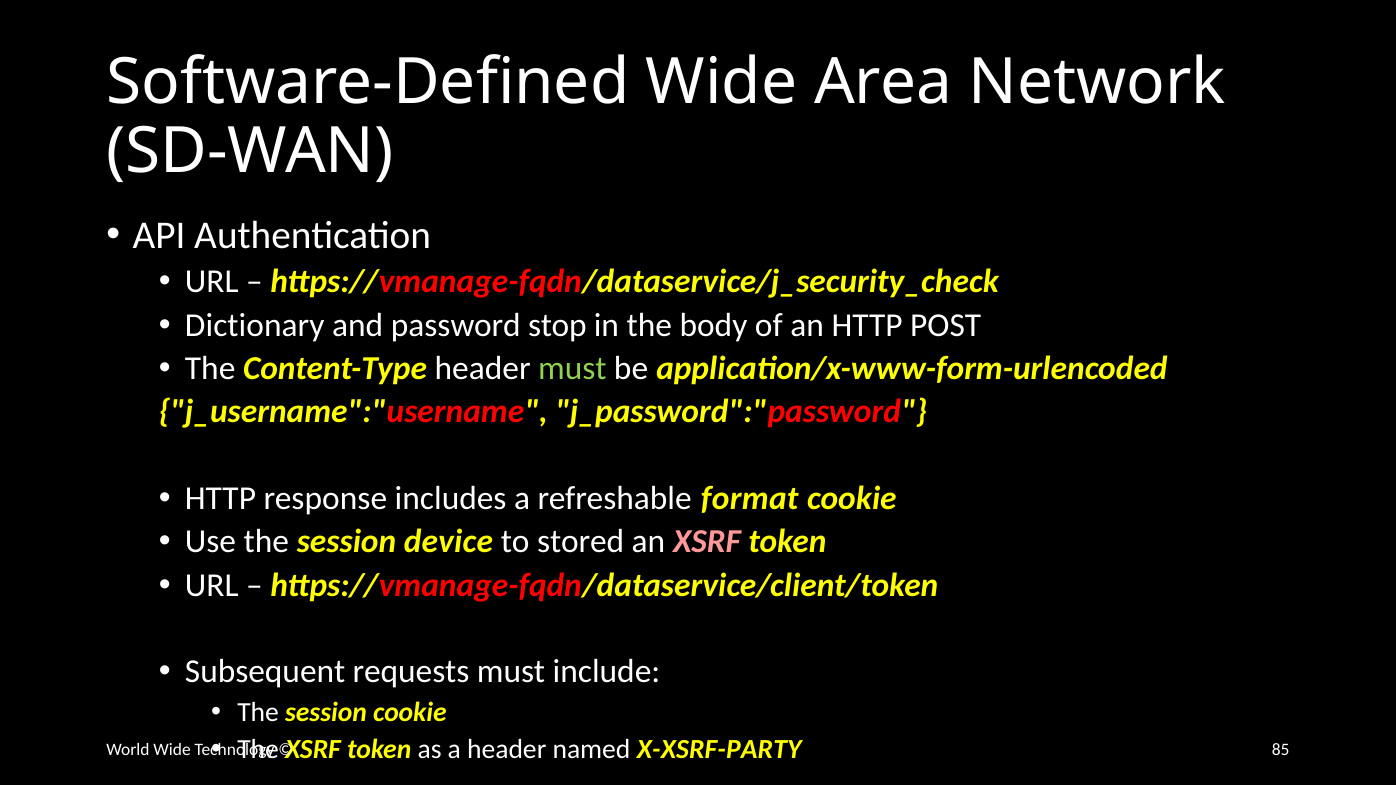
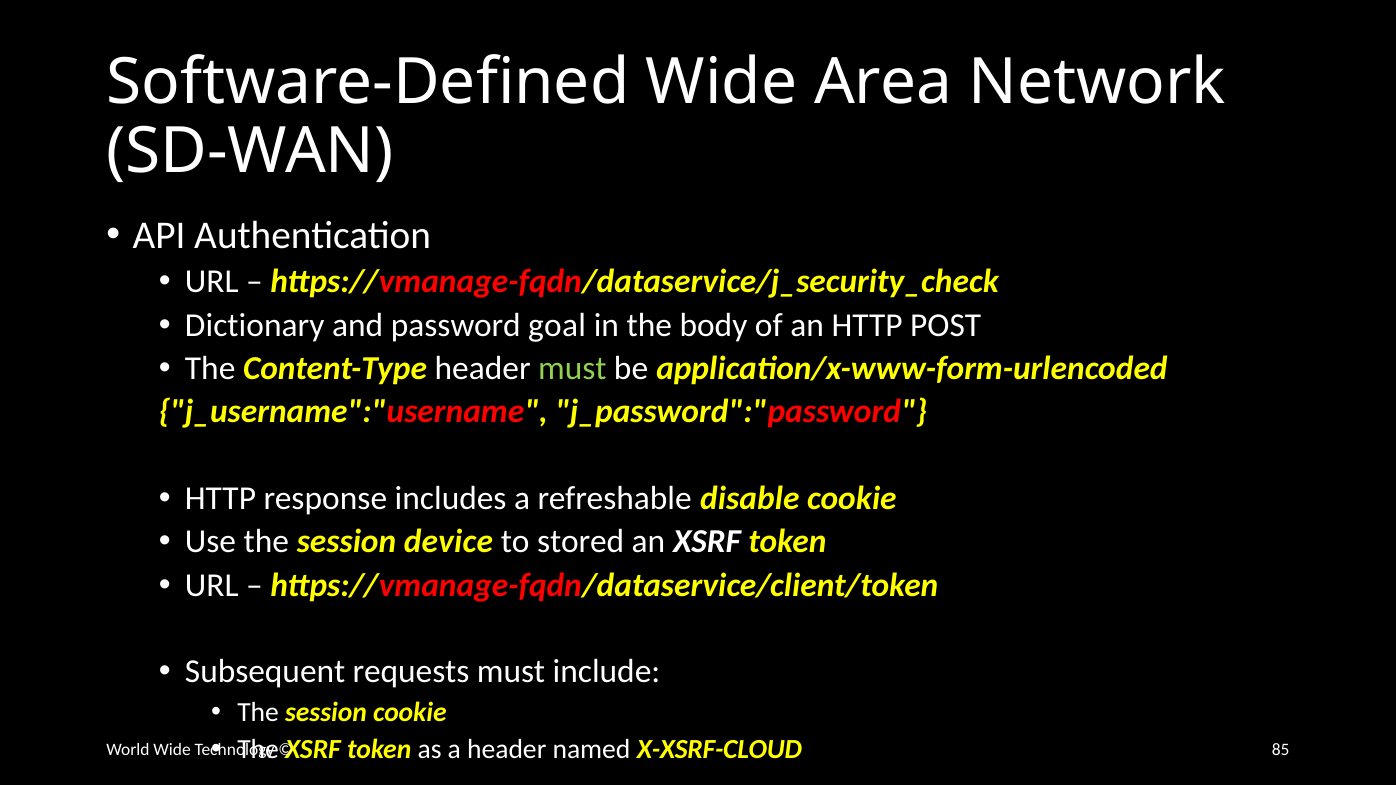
stop: stop -> goal
format: format -> disable
XSRF at (707, 542) colour: pink -> white
X-XSRF-PARTY: X-XSRF-PARTY -> X-XSRF-CLOUD
